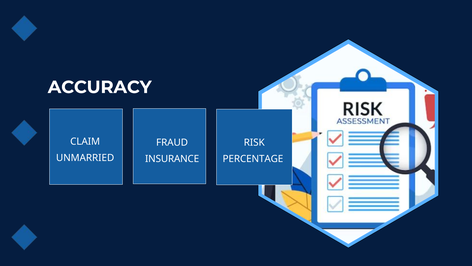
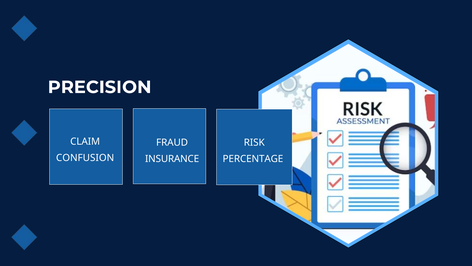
ACCURACY: ACCURACY -> PRECISION
UNMARRIED: UNMARRIED -> CONFUSION
